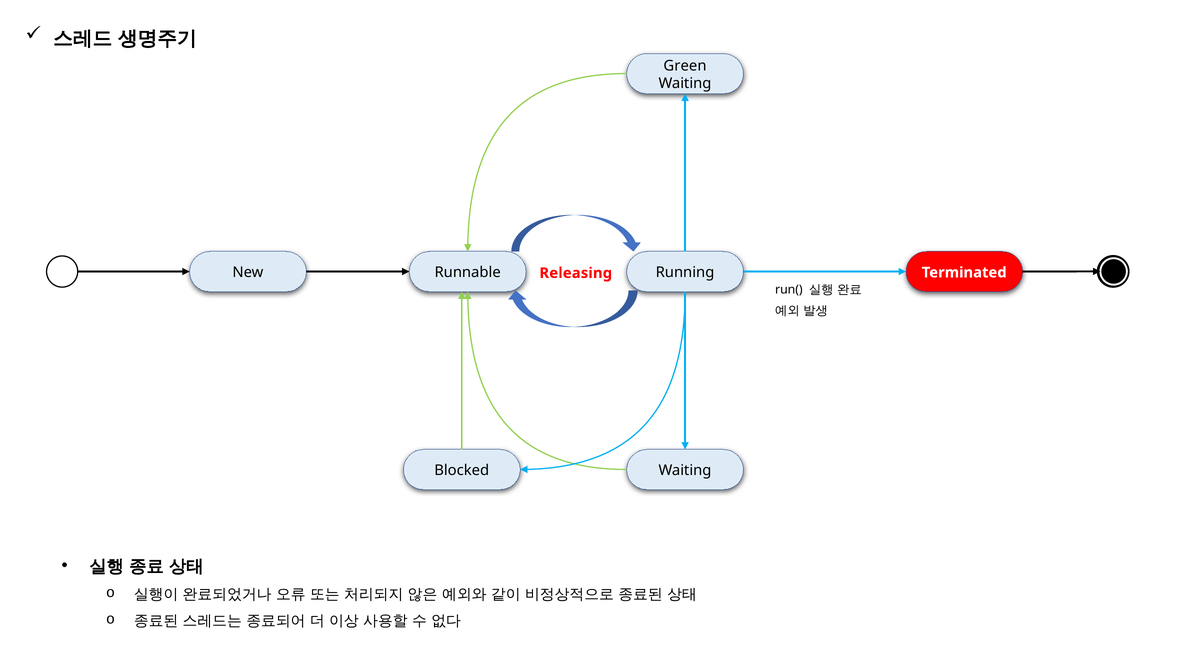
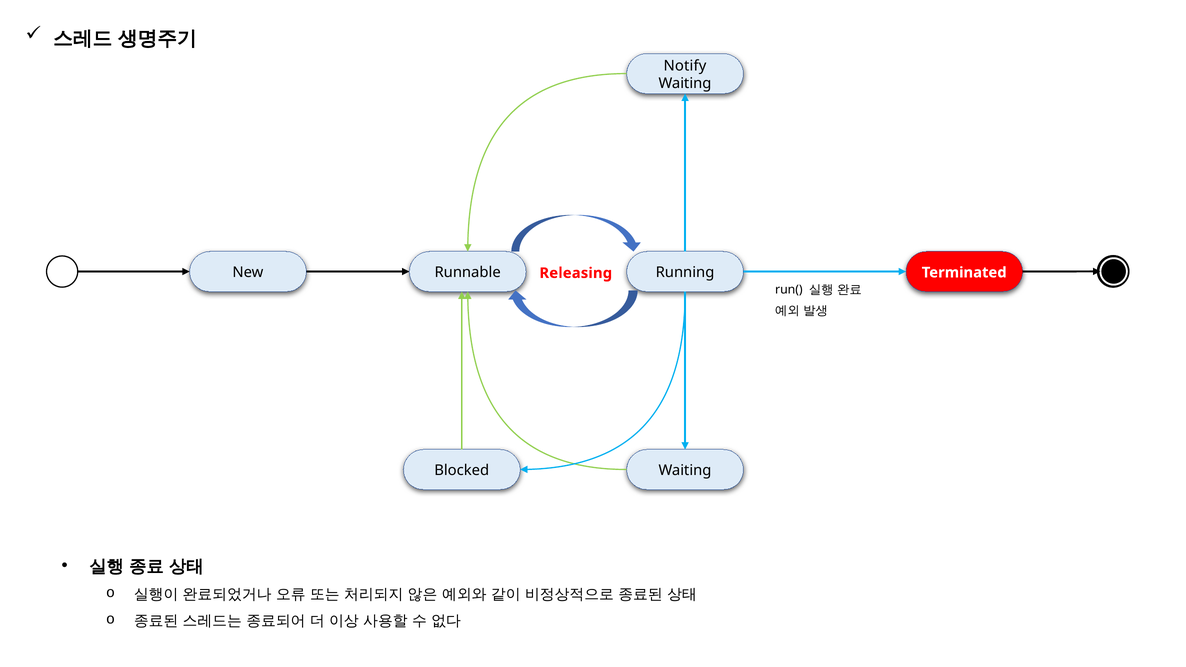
Green: Green -> Notify
